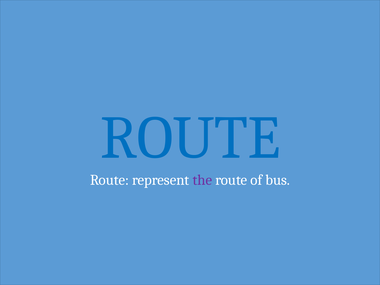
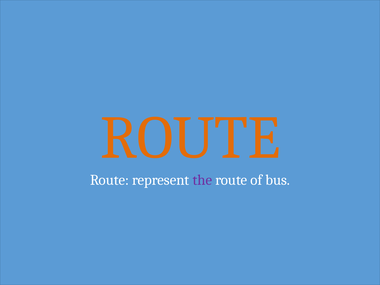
ROUTE at (190, 138) colour: blue -> orange
